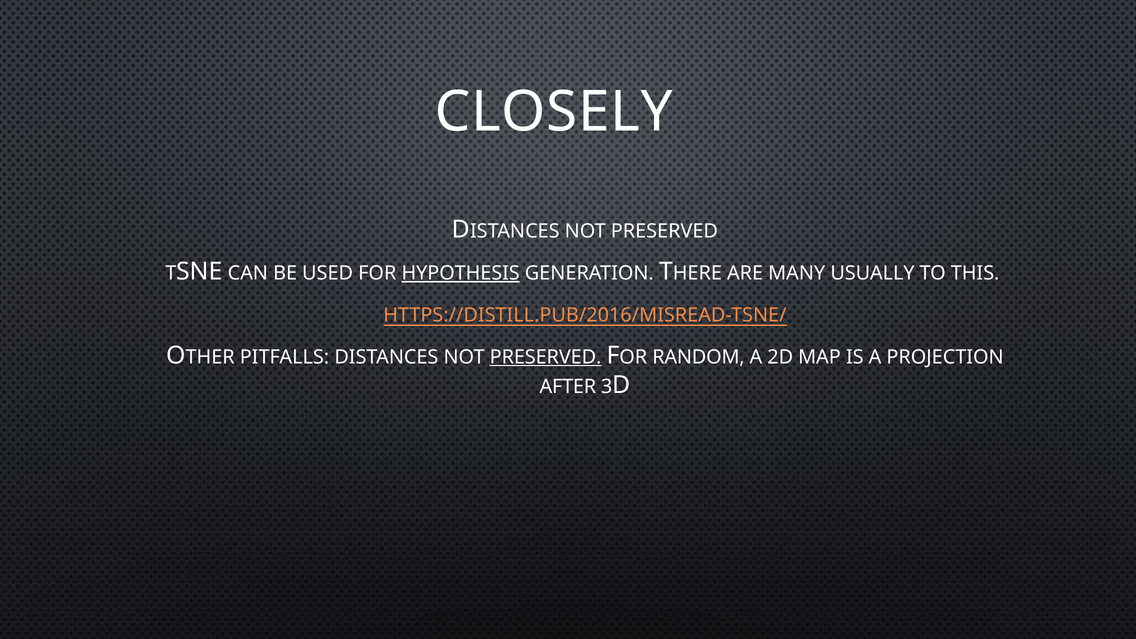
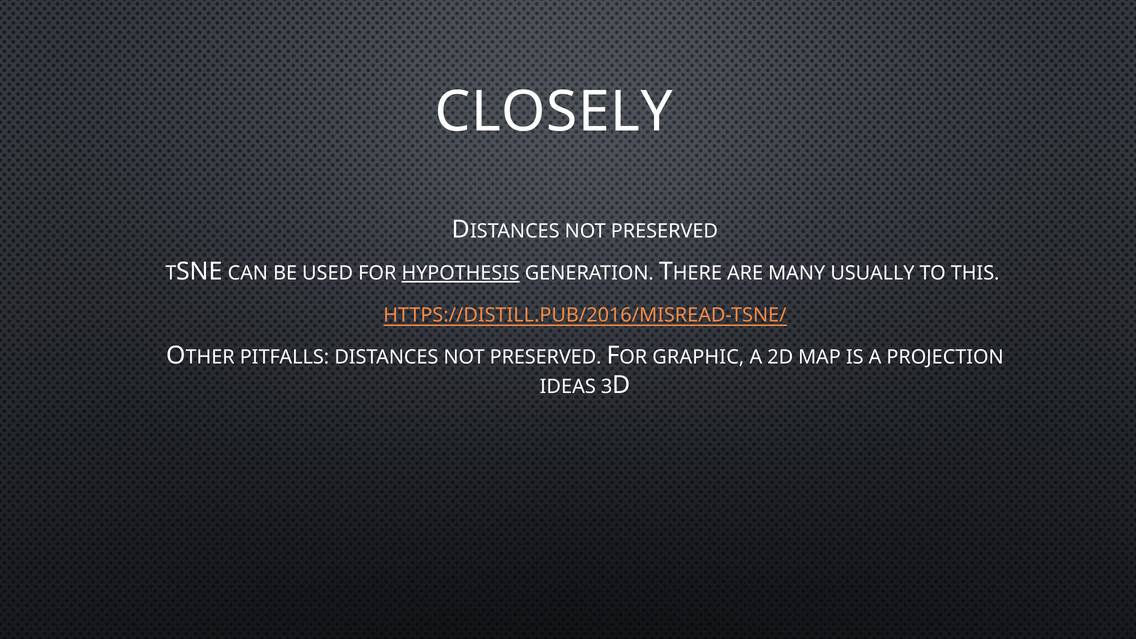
PRESERVED at (546, 357) underline: present -> none
RANDOM: RANDOM -> GRAPHIC
AFTER: AFTER -> IDEAS
